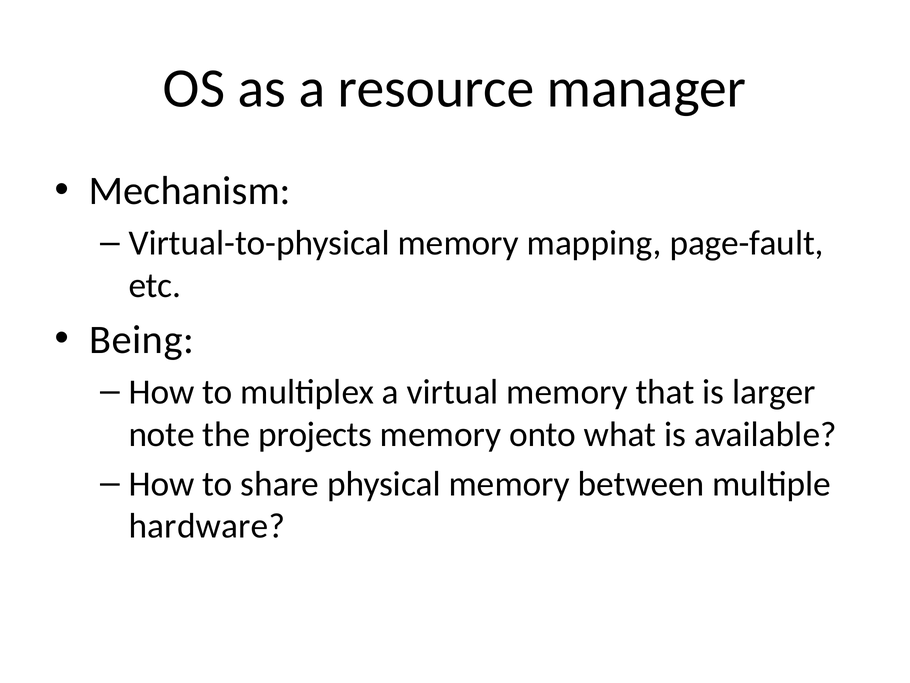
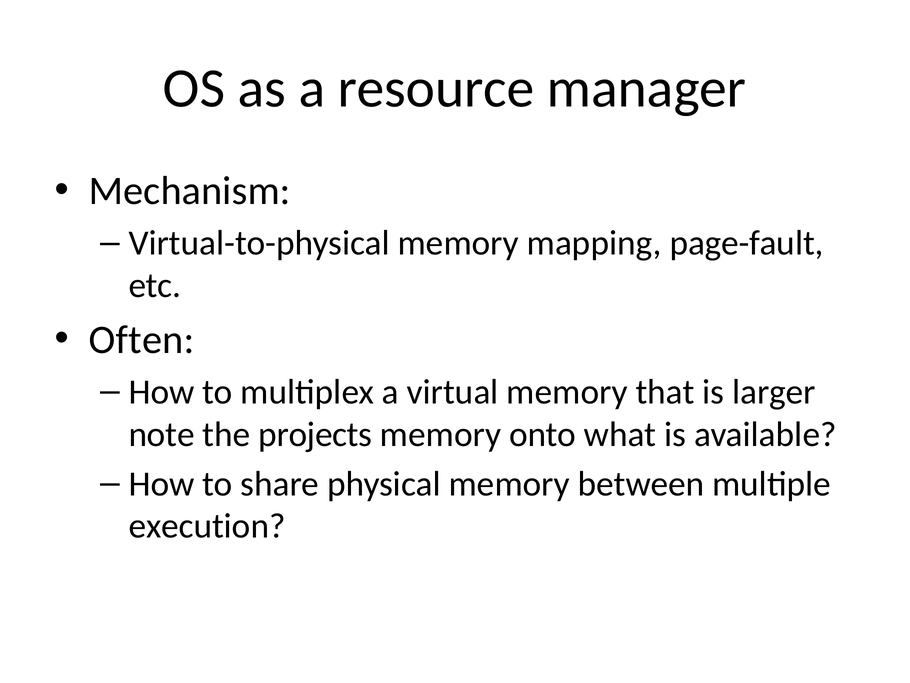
Being: Being -> Often
hardware: hardware -> execution
